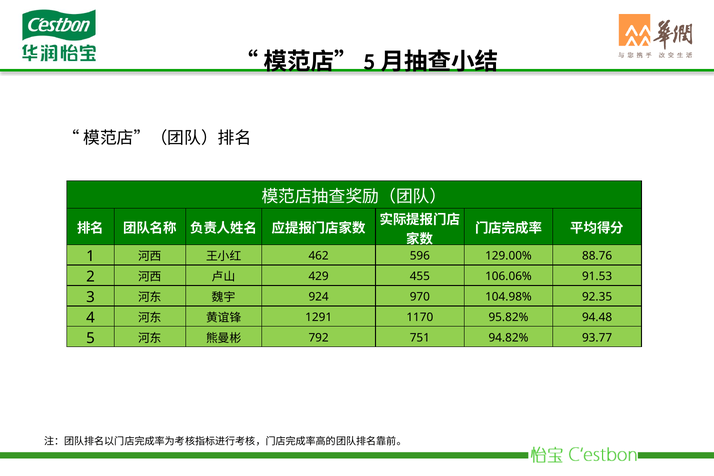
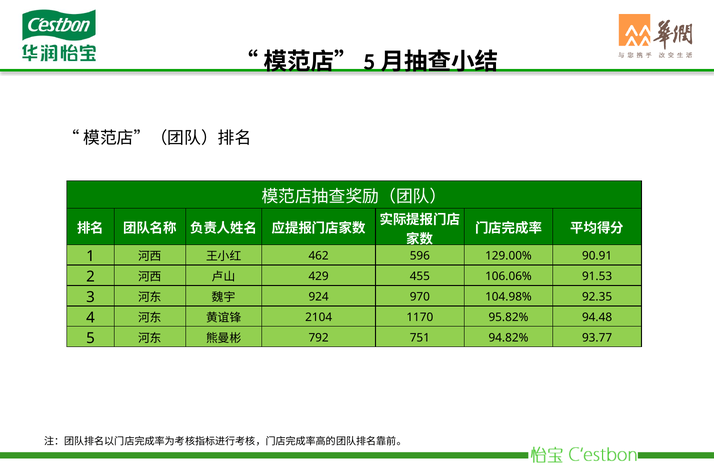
88.76: 88.76 -> 90.91
1291: 1291 -> 2104
